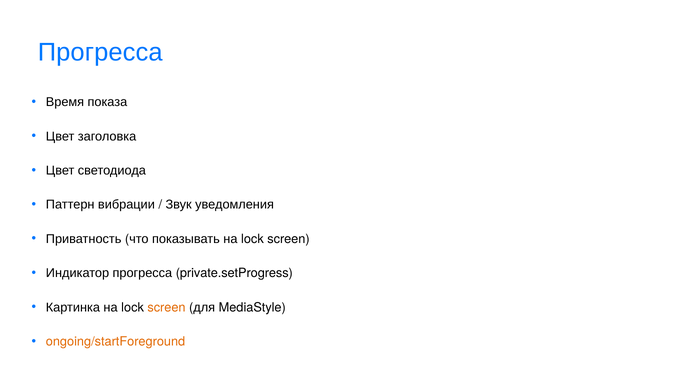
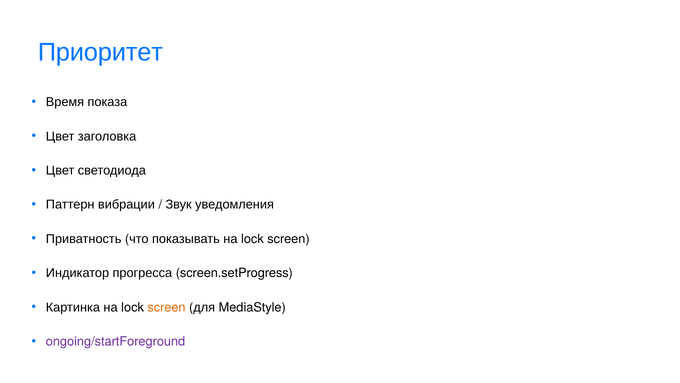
Прогресса at (100, 52): Прогресса -> Приоритет
private.setProgress: private.setProgress -> screen.setProgress
ongoing/startForeground colour: orange -> purple
